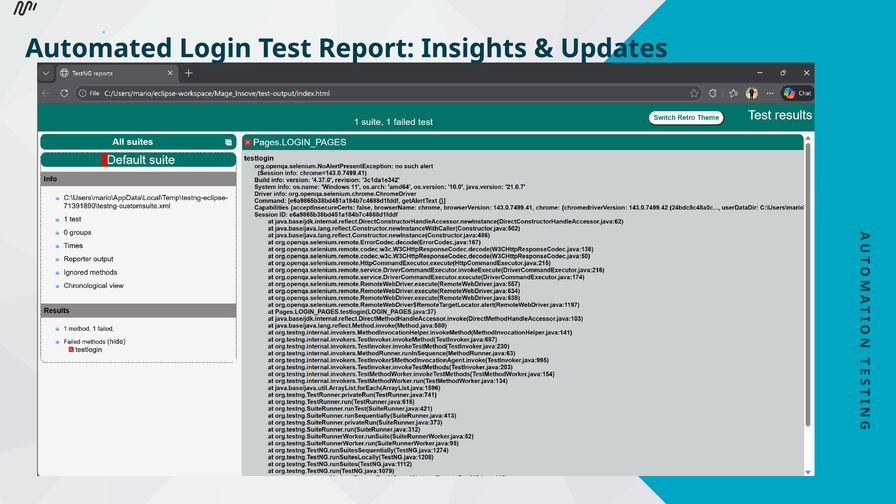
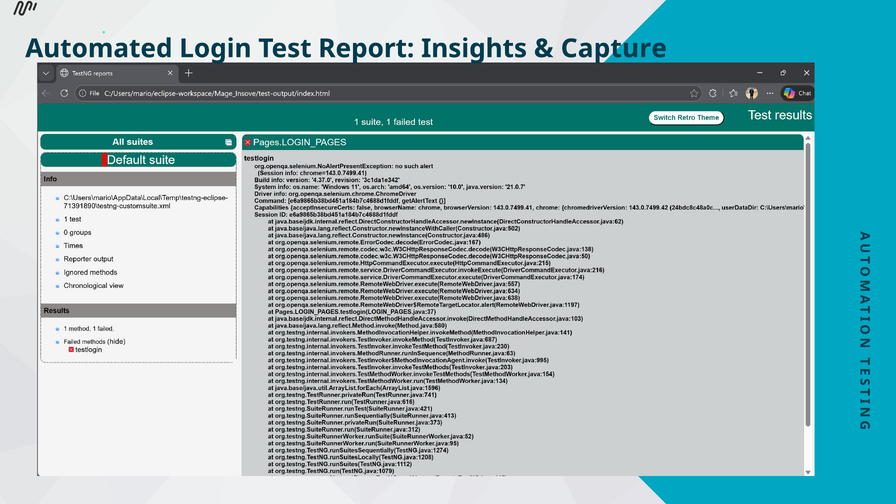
Updates: Updates -> Capture
